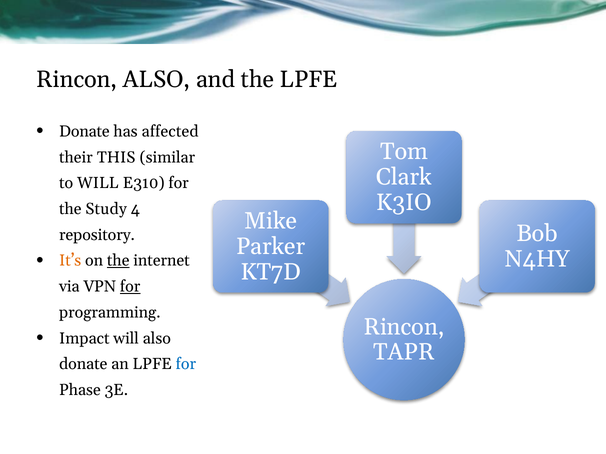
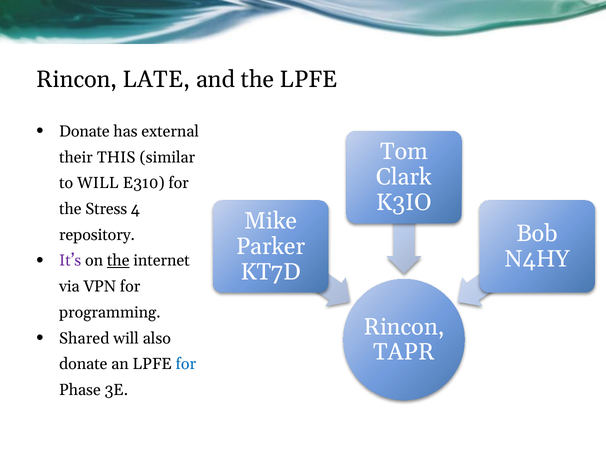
Rincon ALSO: ALSO -> LATE
affected: affected -> external
Study: Study -> Stress
It’s colour: orange -> purple
for at (130, 287) underline: present -> none
Impact: Impact -> Shared
